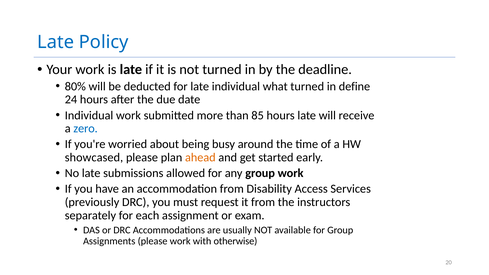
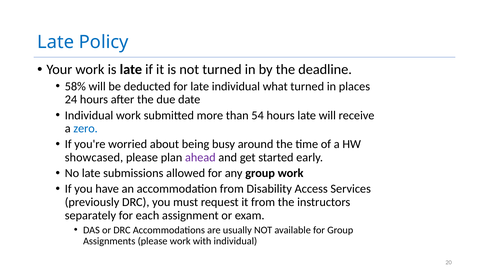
80%: 80% -> 58%
define: define -> places
85: 85 -> 54
ahead colour: orange -> purple
with otherwise: otherwise -> individual
